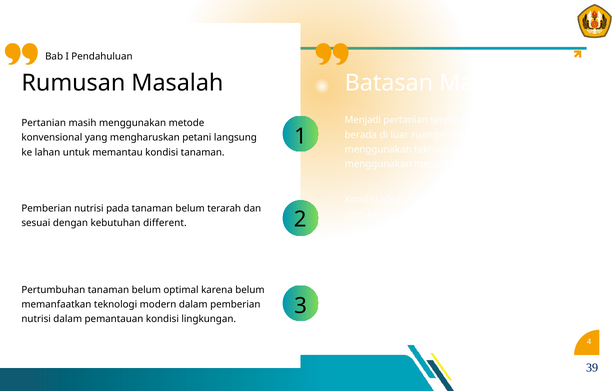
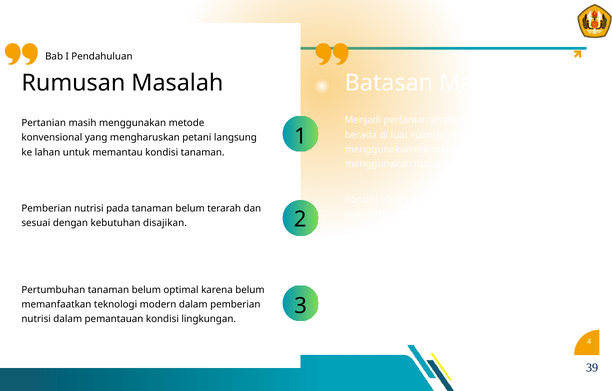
different: different -> disajikan
